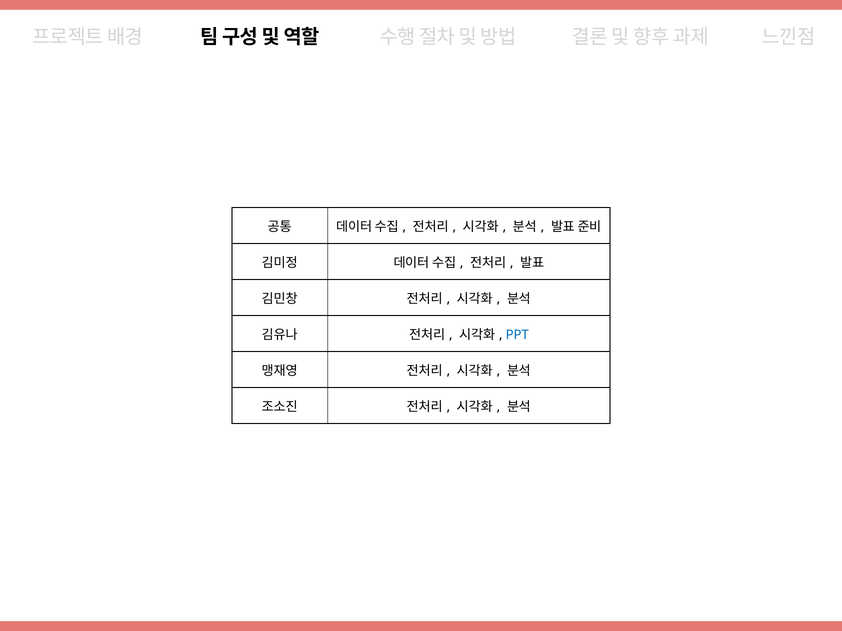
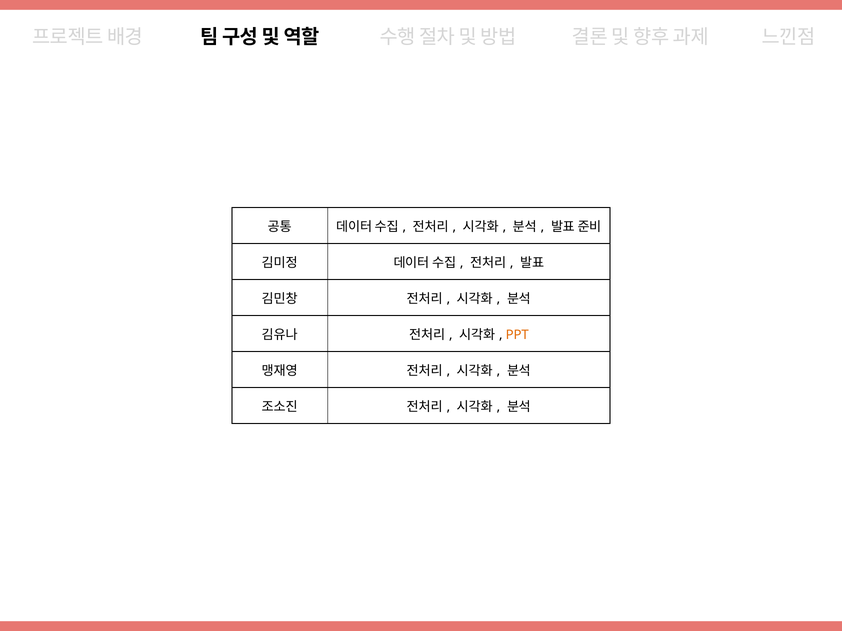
PPT colour: blue -> orange
